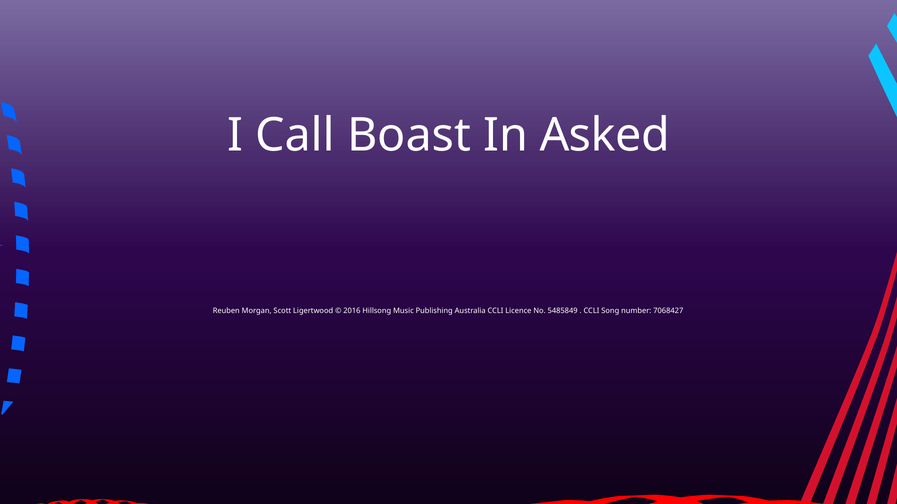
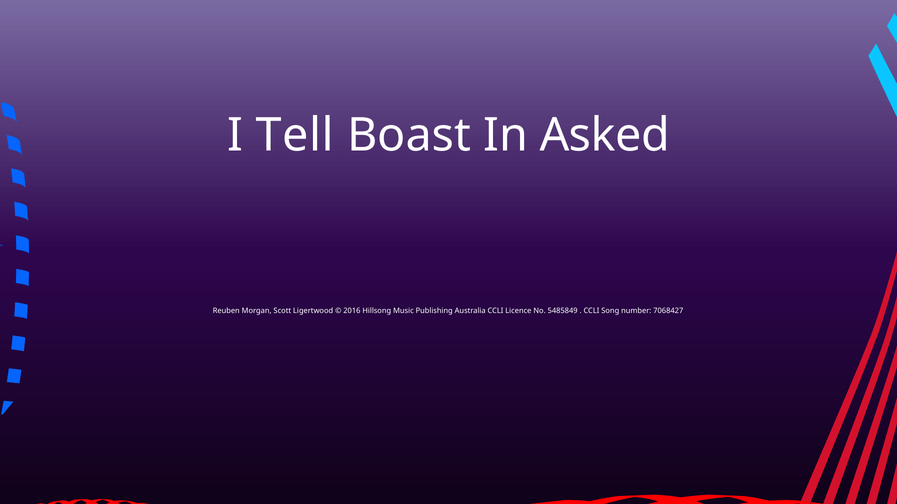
Call: Call -> Tell
